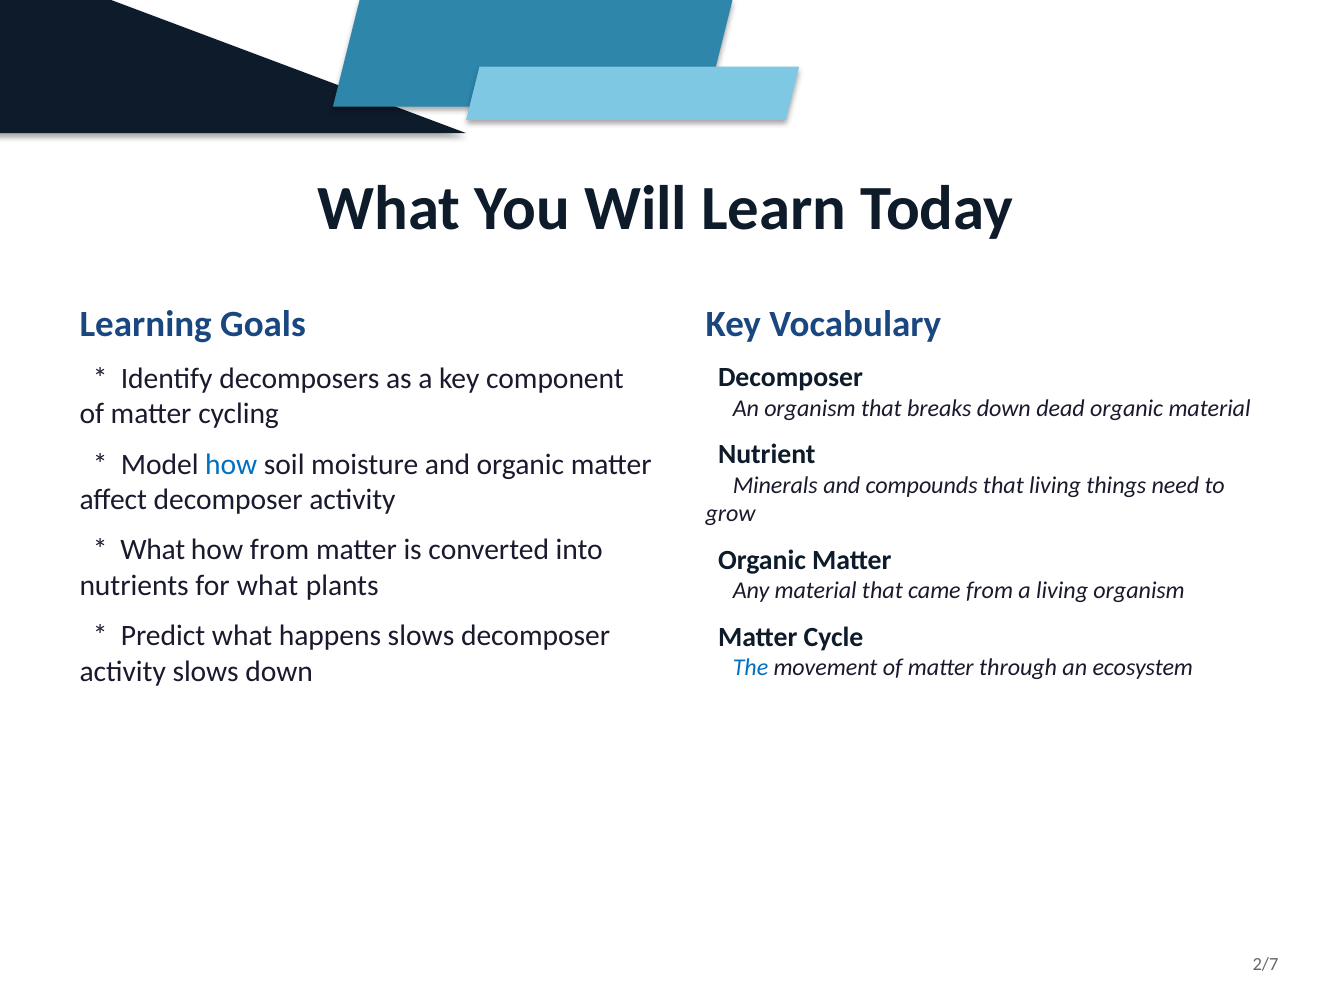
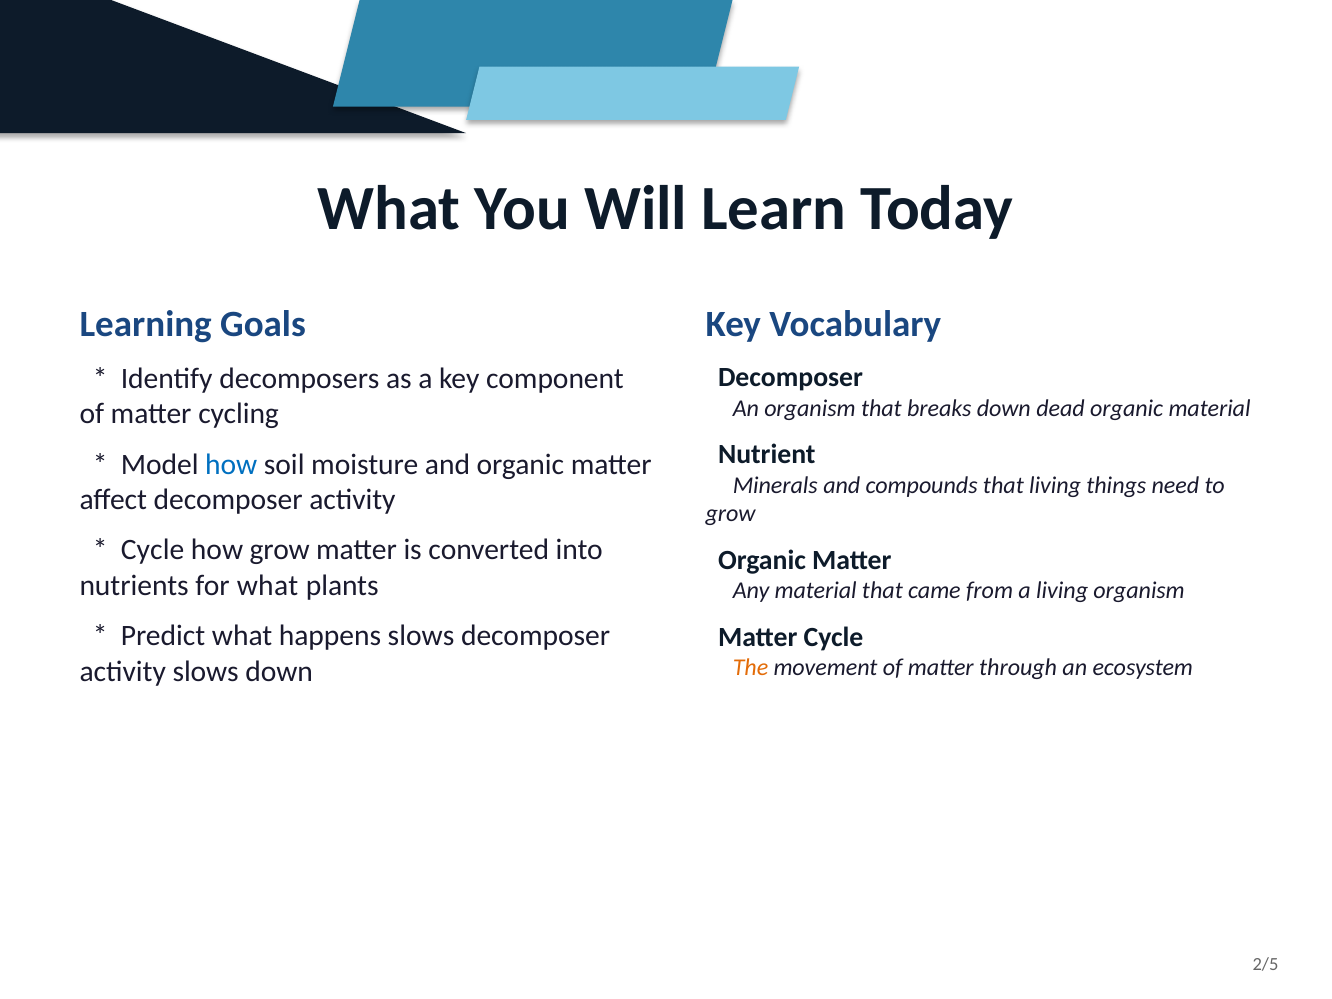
What at (153, 550): What -> Cycle
how from: from -> grow
The colour: blue -> orange
2/7: 2/7 -> 2/5
